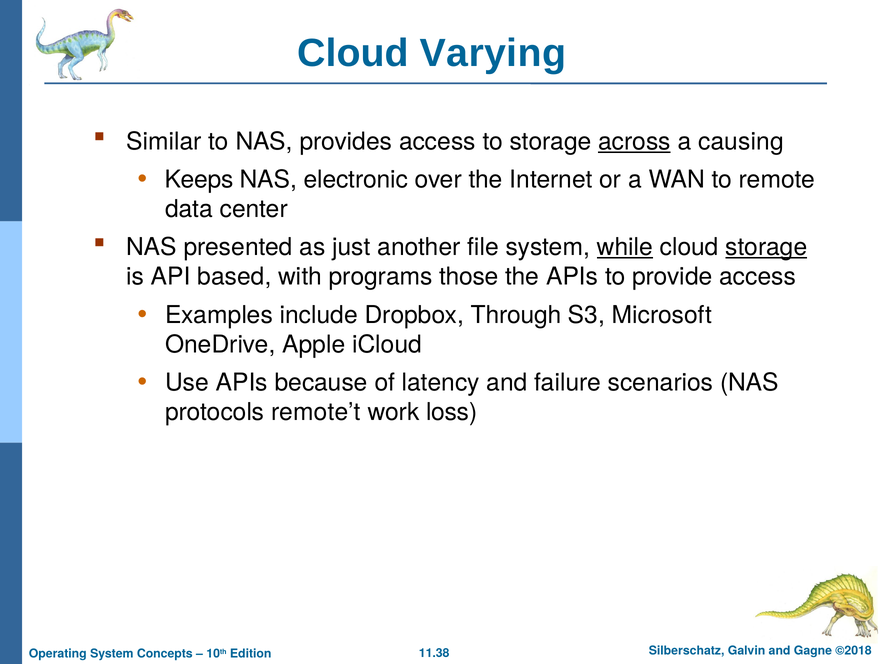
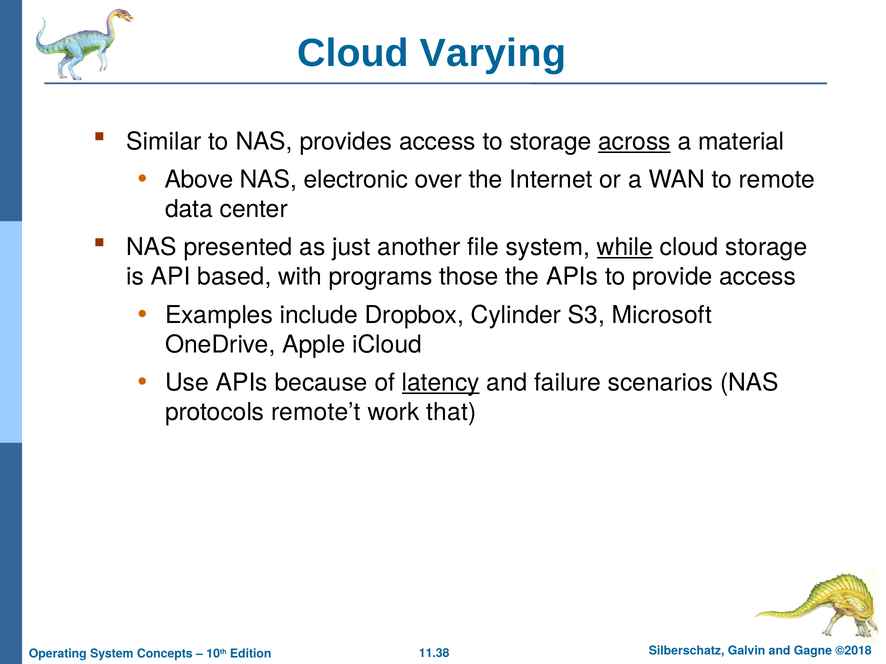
causing: causing -> material
Keeps: Keeps -> Above
storage at (766, 247) underline: present -> none
Through: Through -> Cylinder
latency underline: none -> present
loss: loss -> that
